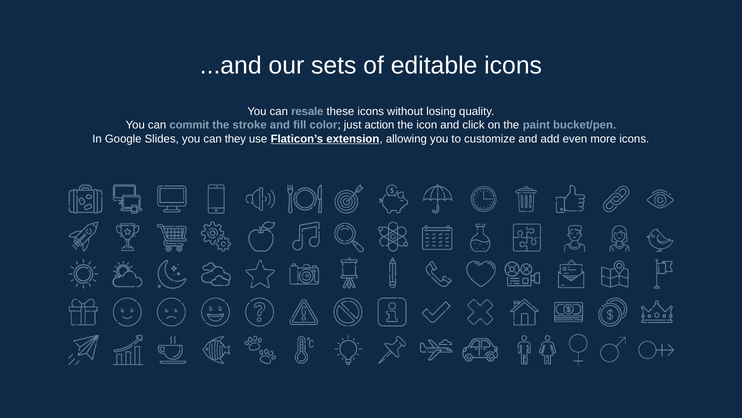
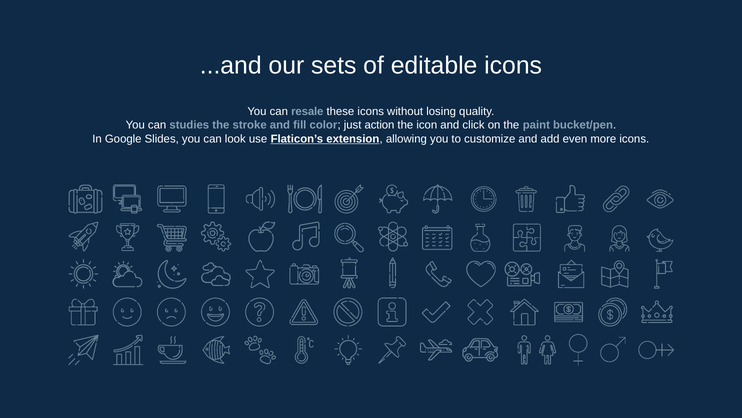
commit: commit -> studies
they: they -> look
